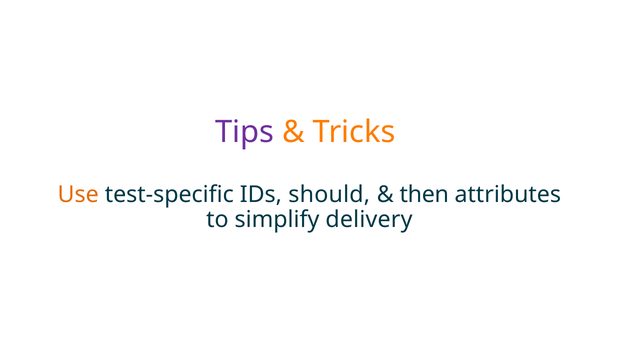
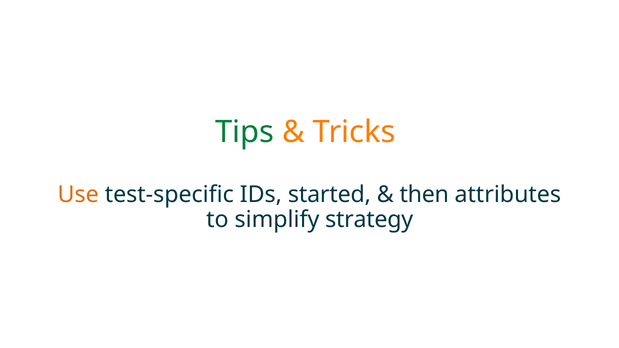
Tips colour: purple -> green
should: should -> started
delivery: delivery -> strategy
